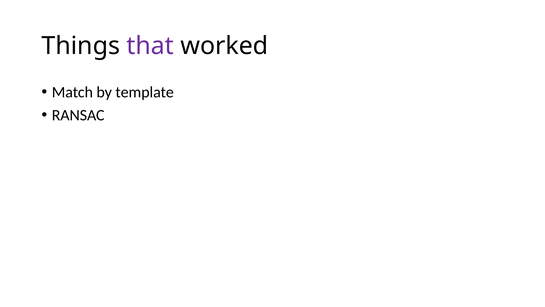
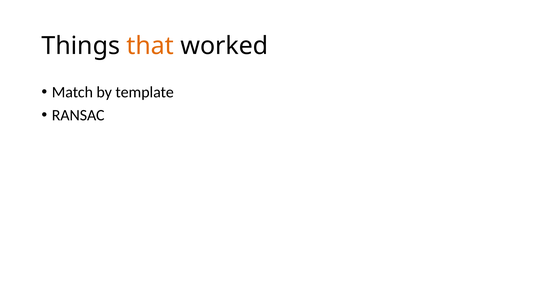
that colour: purple -> orange
